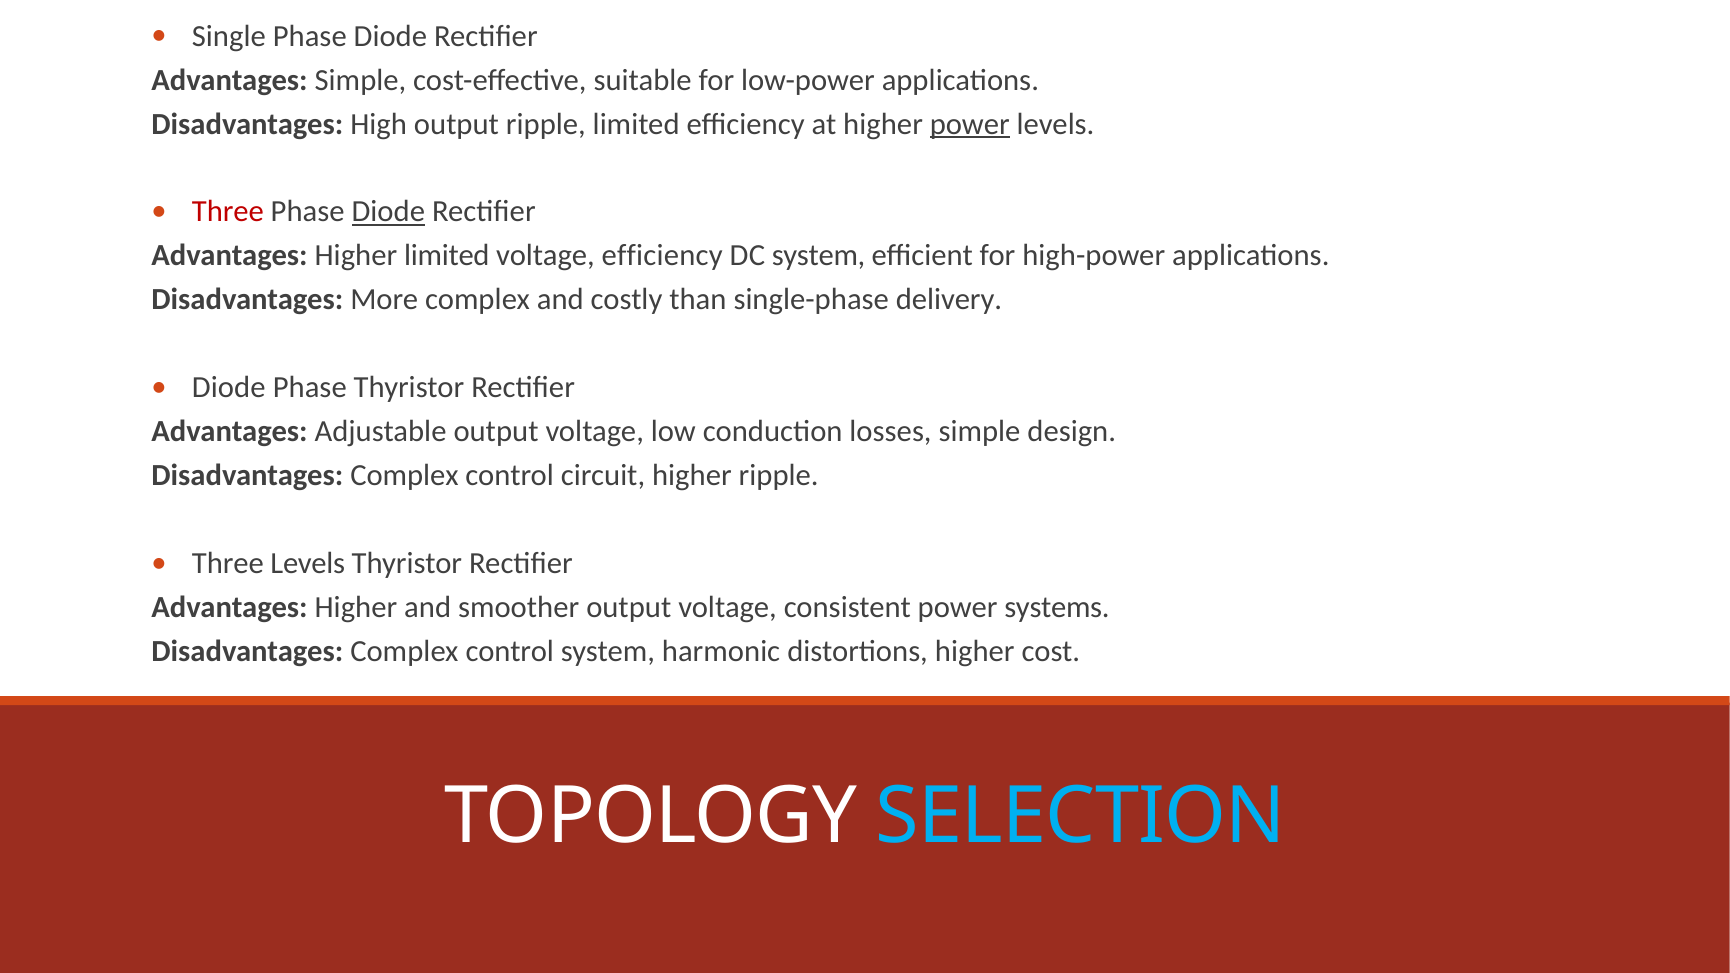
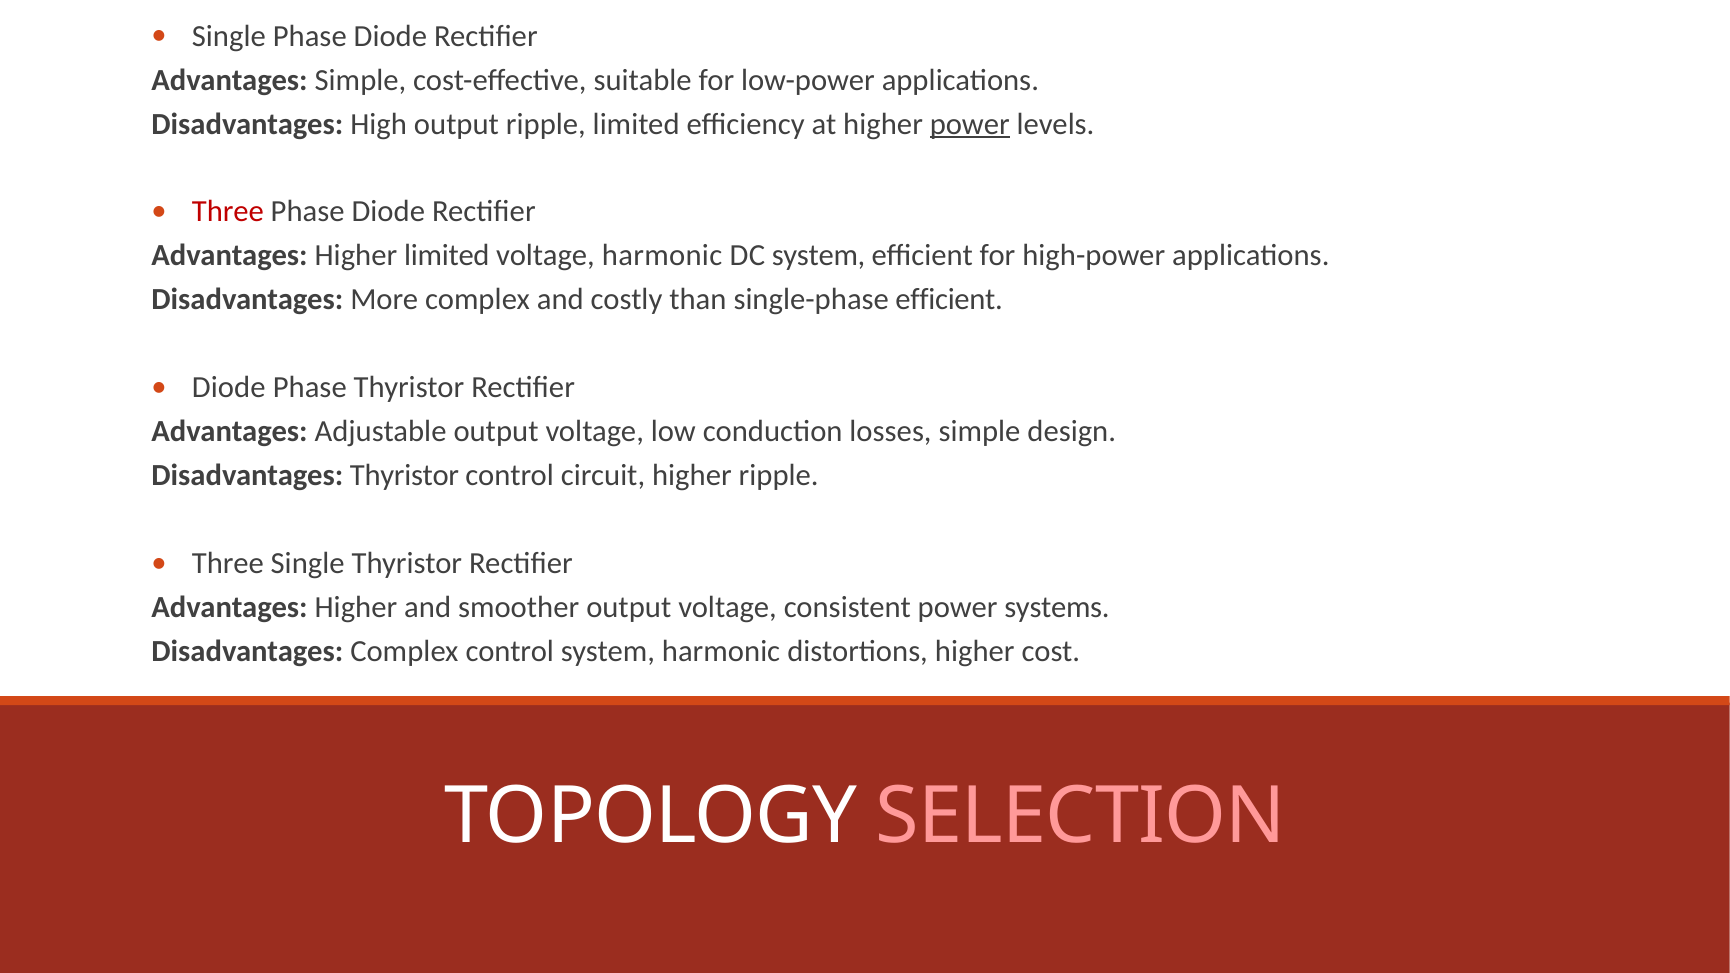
Diode at (388, 212) underline: present -> none
voltage efficiency: efficiency -> harmonic
single-phase delivery: delivery -> efficient
Complex at (404, 475): Complex -> Thyristor
Three Levels: Levels -> Single
SELECTION colour: light blue -> pink
